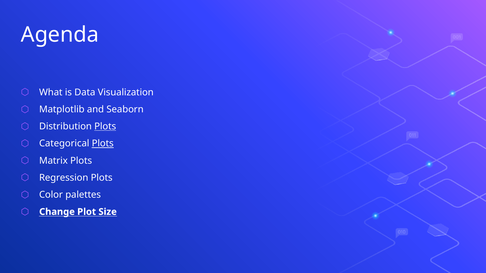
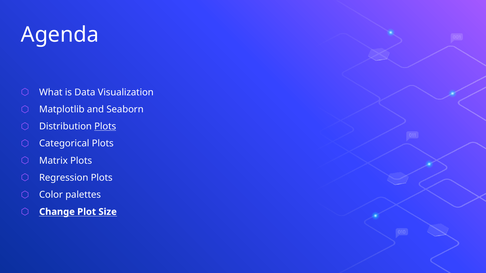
Plots at (103, 144) underline: present -> none
